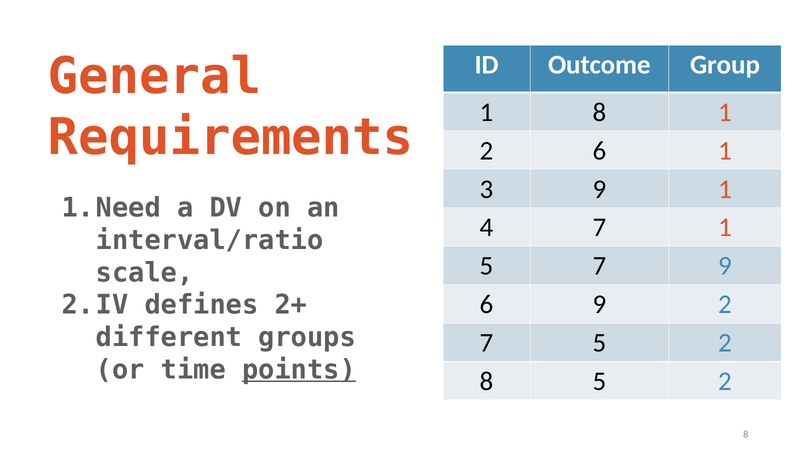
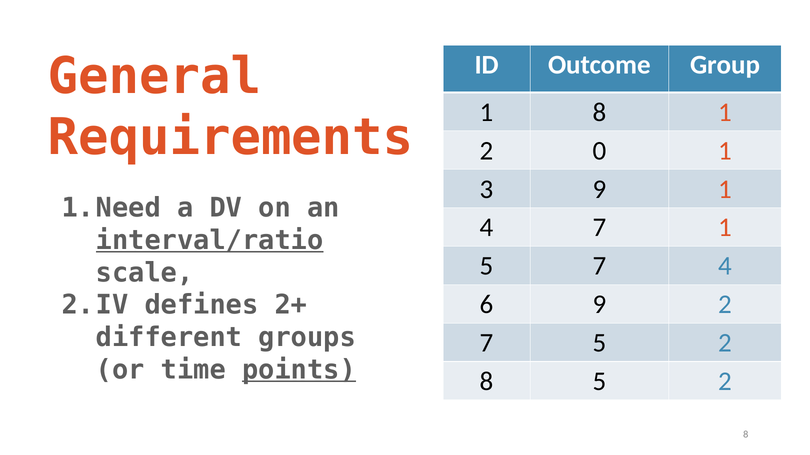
2 6: 6 -> 0
interval/ratio underline: none -> present
7 9: 9 -> 4
